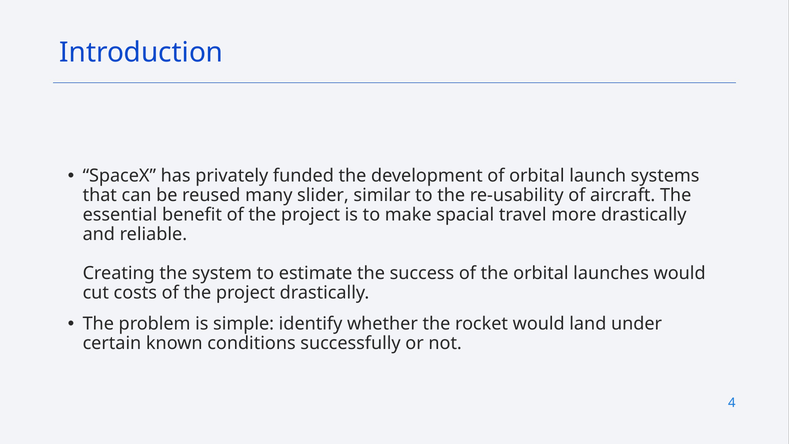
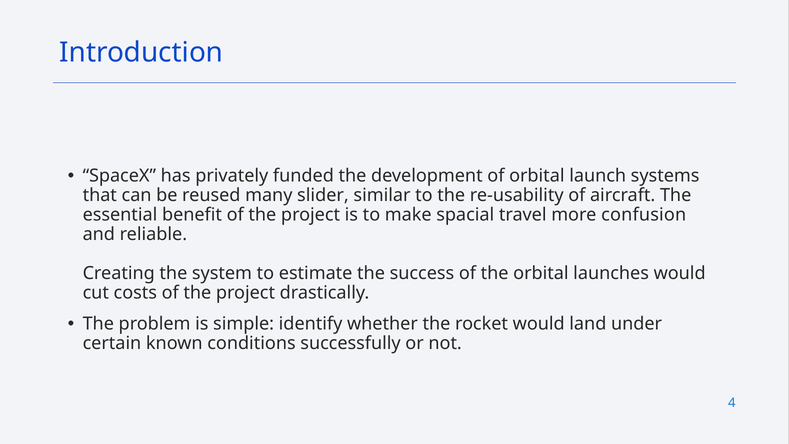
more drastically: drastically -> confusion
